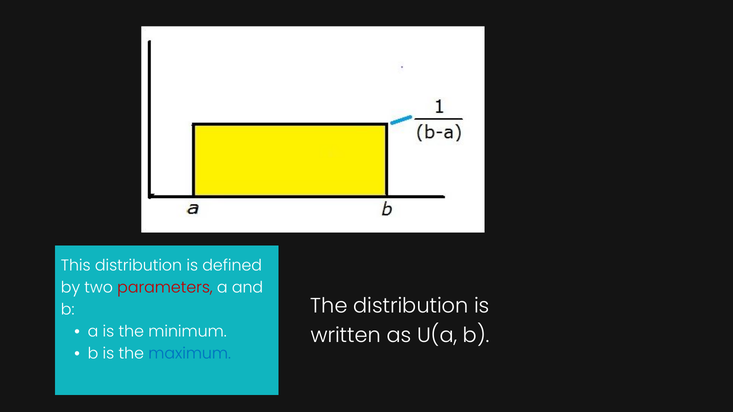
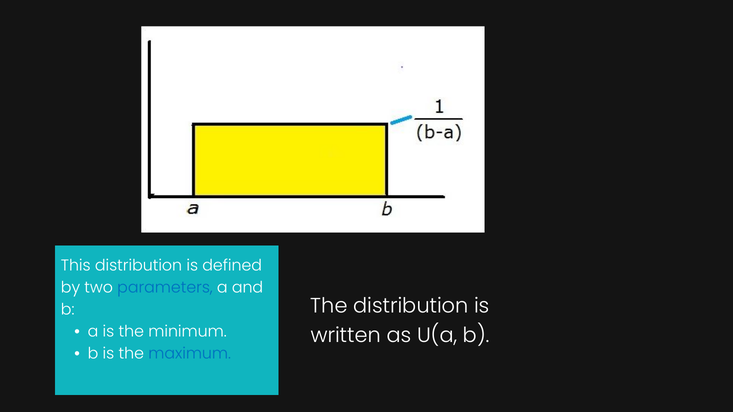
parameters colour: red -> blue
